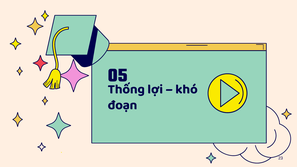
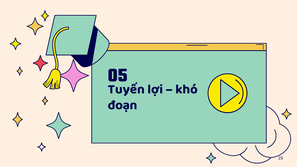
Thống: Thống -> Tuyến
